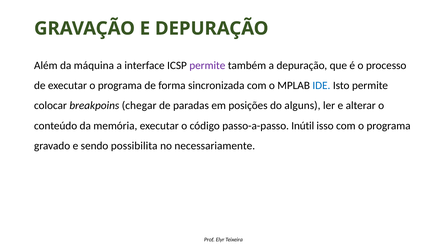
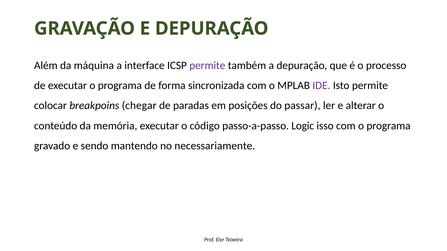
IDE colour: blue -> purple
alguns: alguns -> passar
Inútil: Inútil -> Logic
possibilita: possibilita -> mantendo
